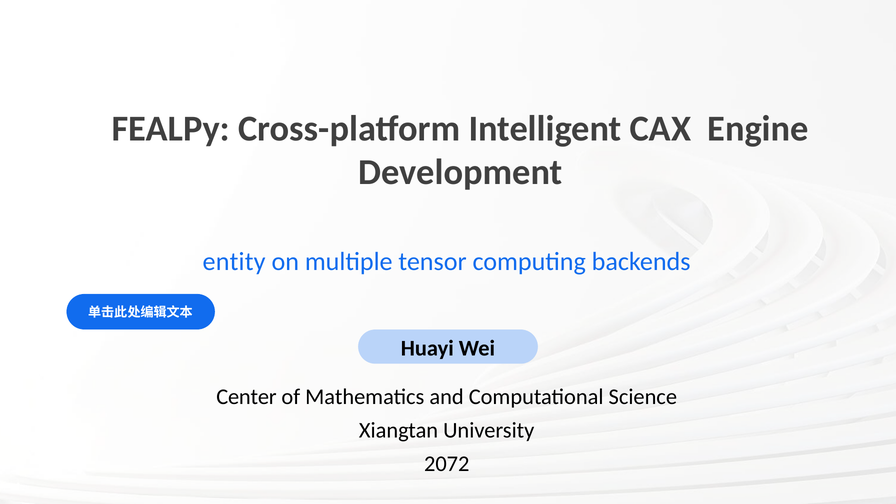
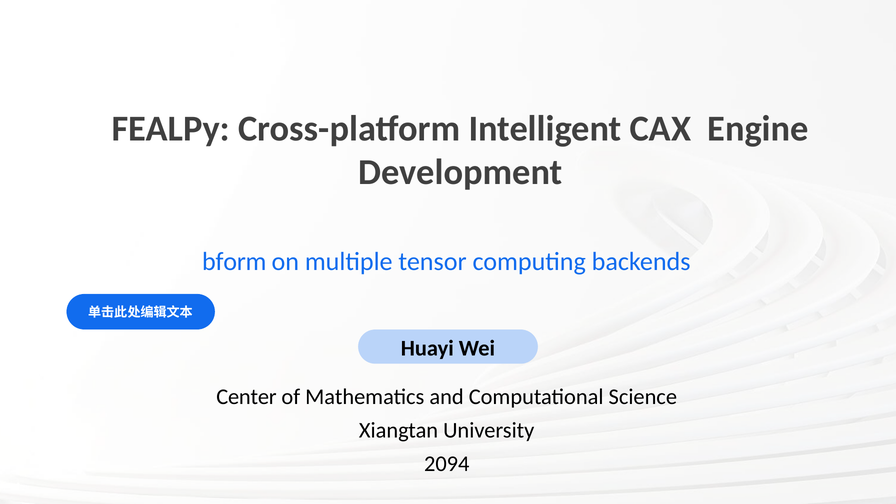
entity: entity -> bform
2072: 2072 -> 2094
